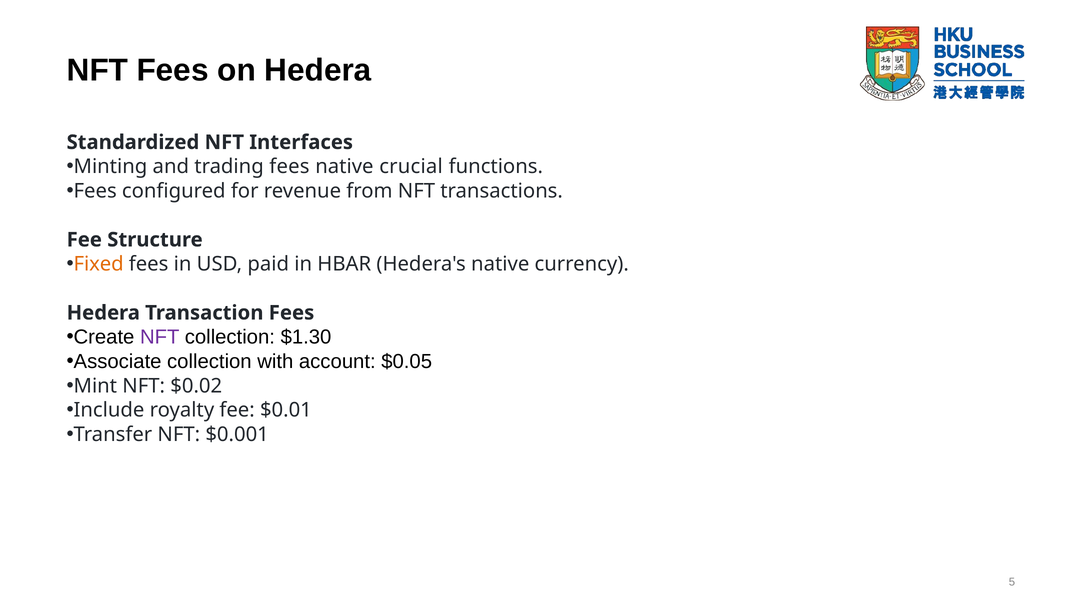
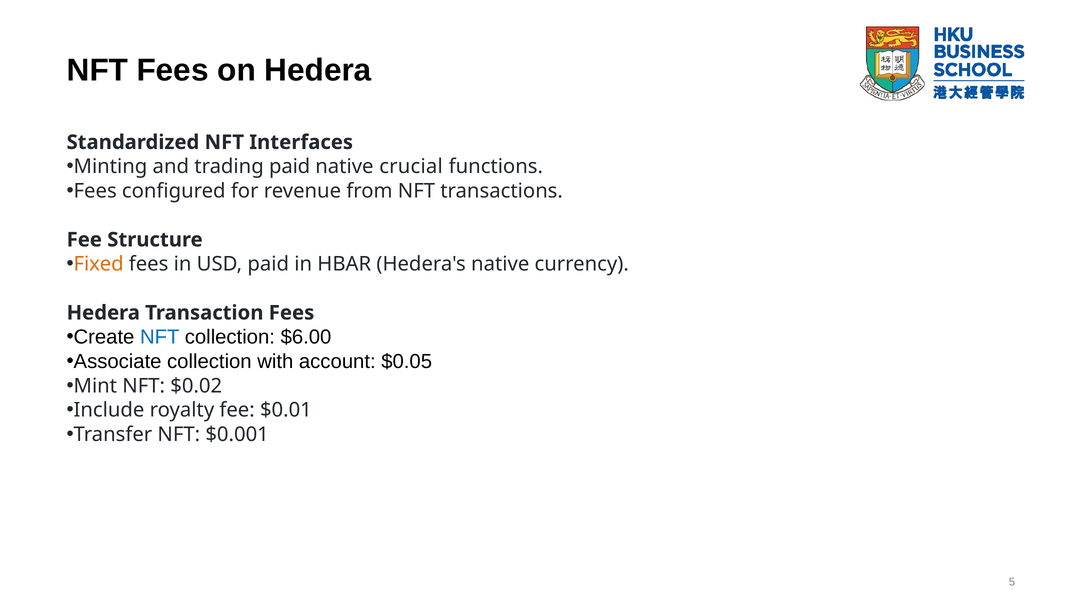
trading fees: fees -> paid
NFT at (160, 337) colour: purple -> blue
$1.30: $1.30 -> $6.00
